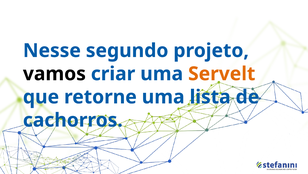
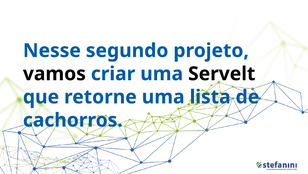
Servelt colour: orange -> black
